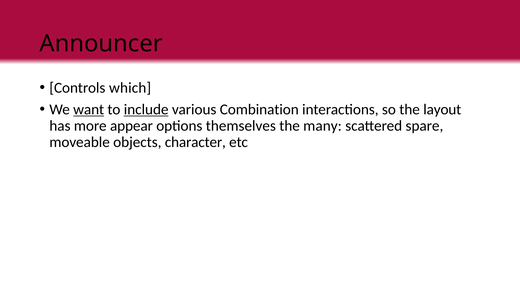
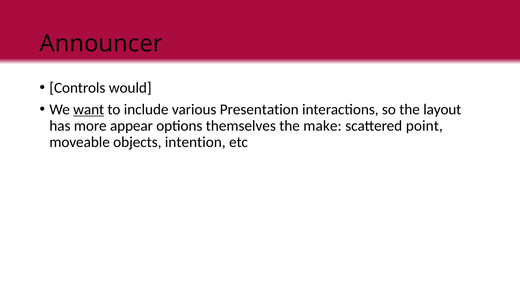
which: which -> would
include underline: present -> none
Combination: Combination -> Presentation
many: many -> make
spare: spare -> point
character: character -> intention
